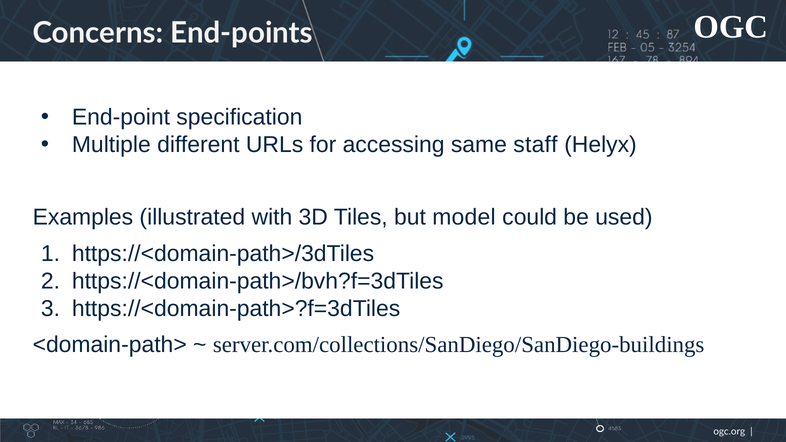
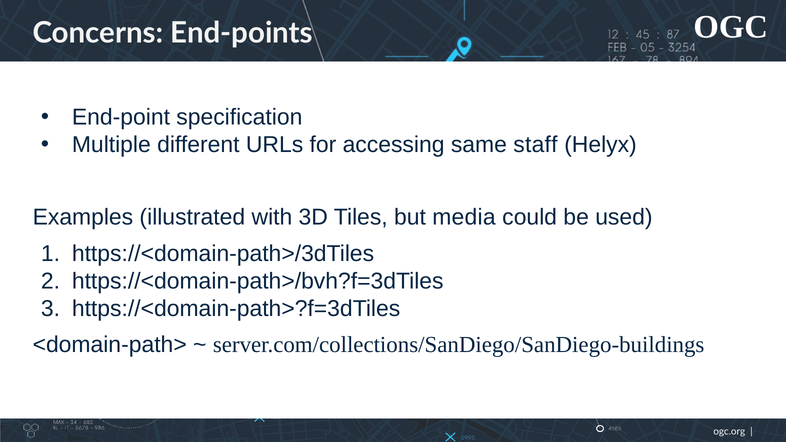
model: model -> media
